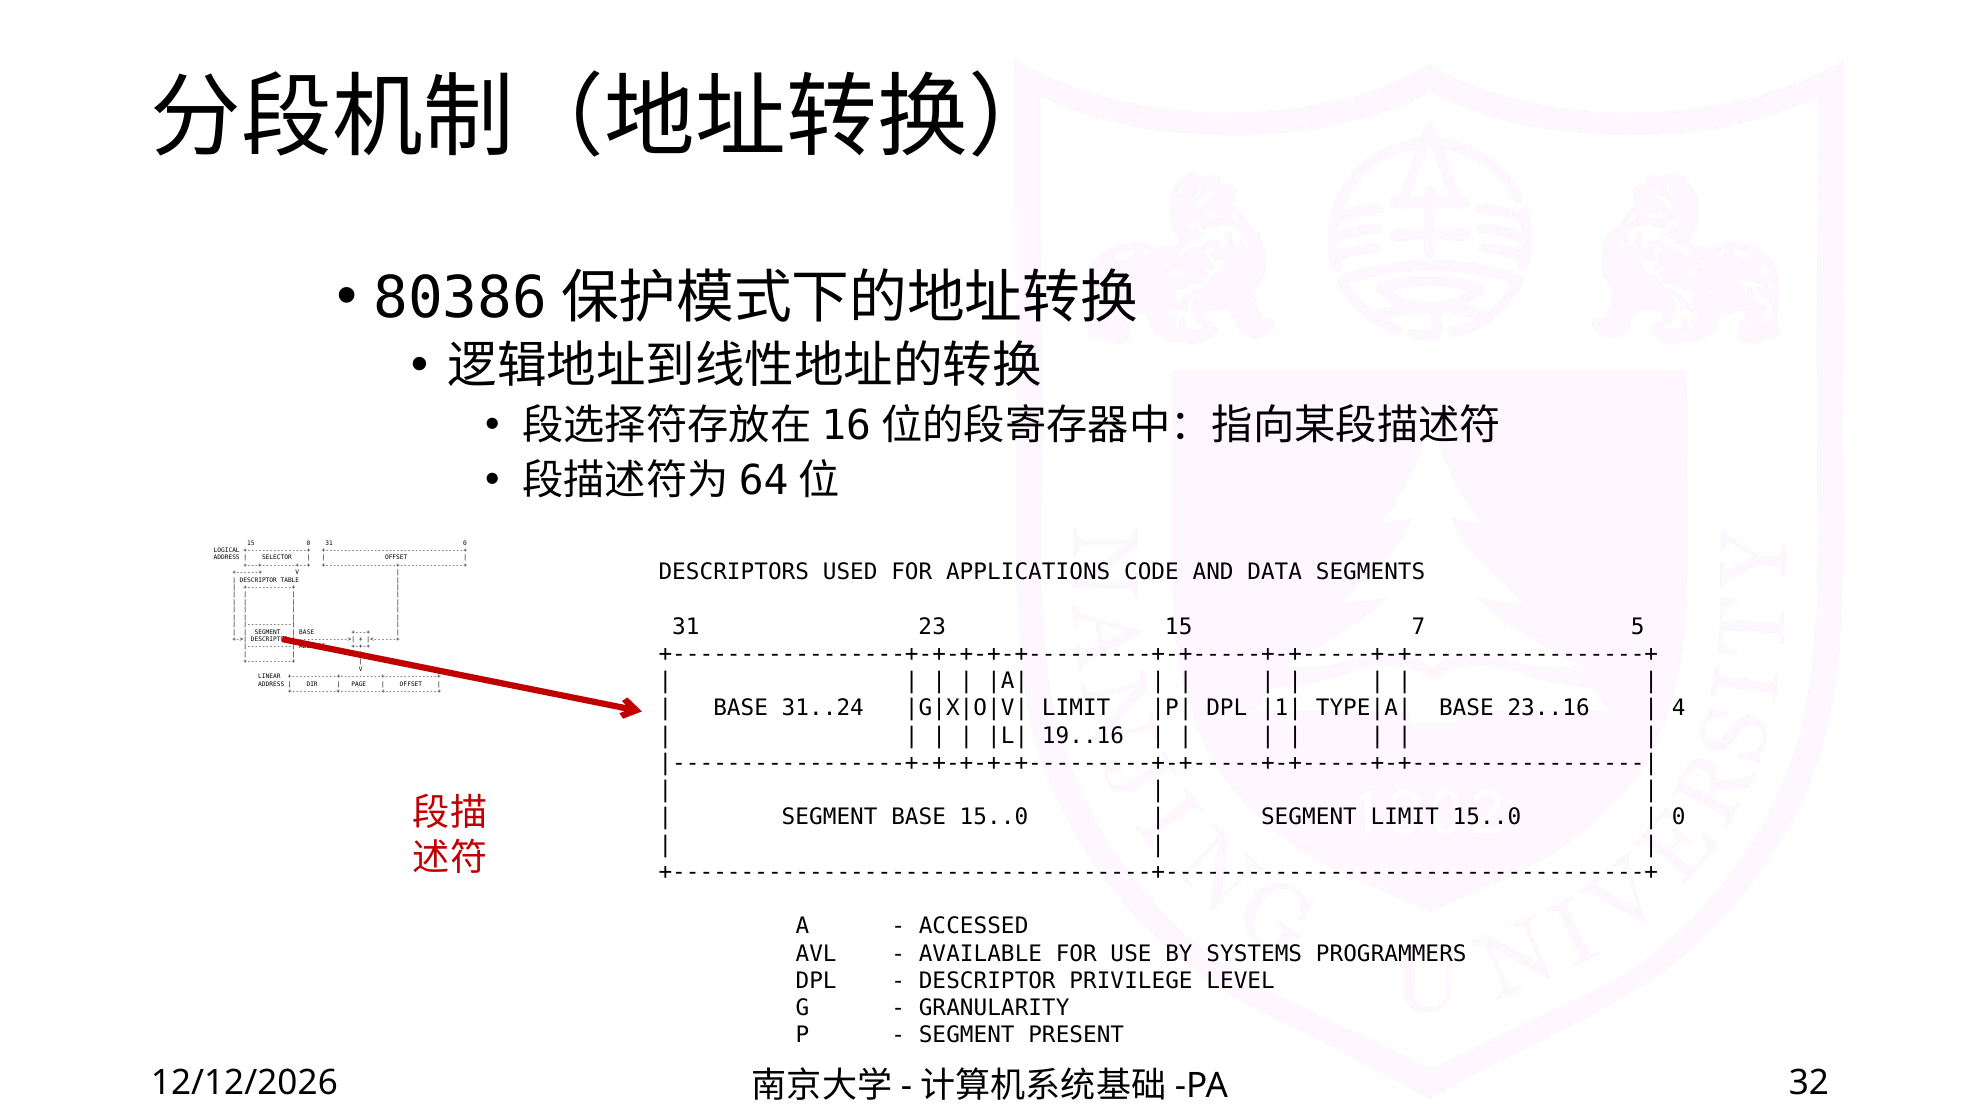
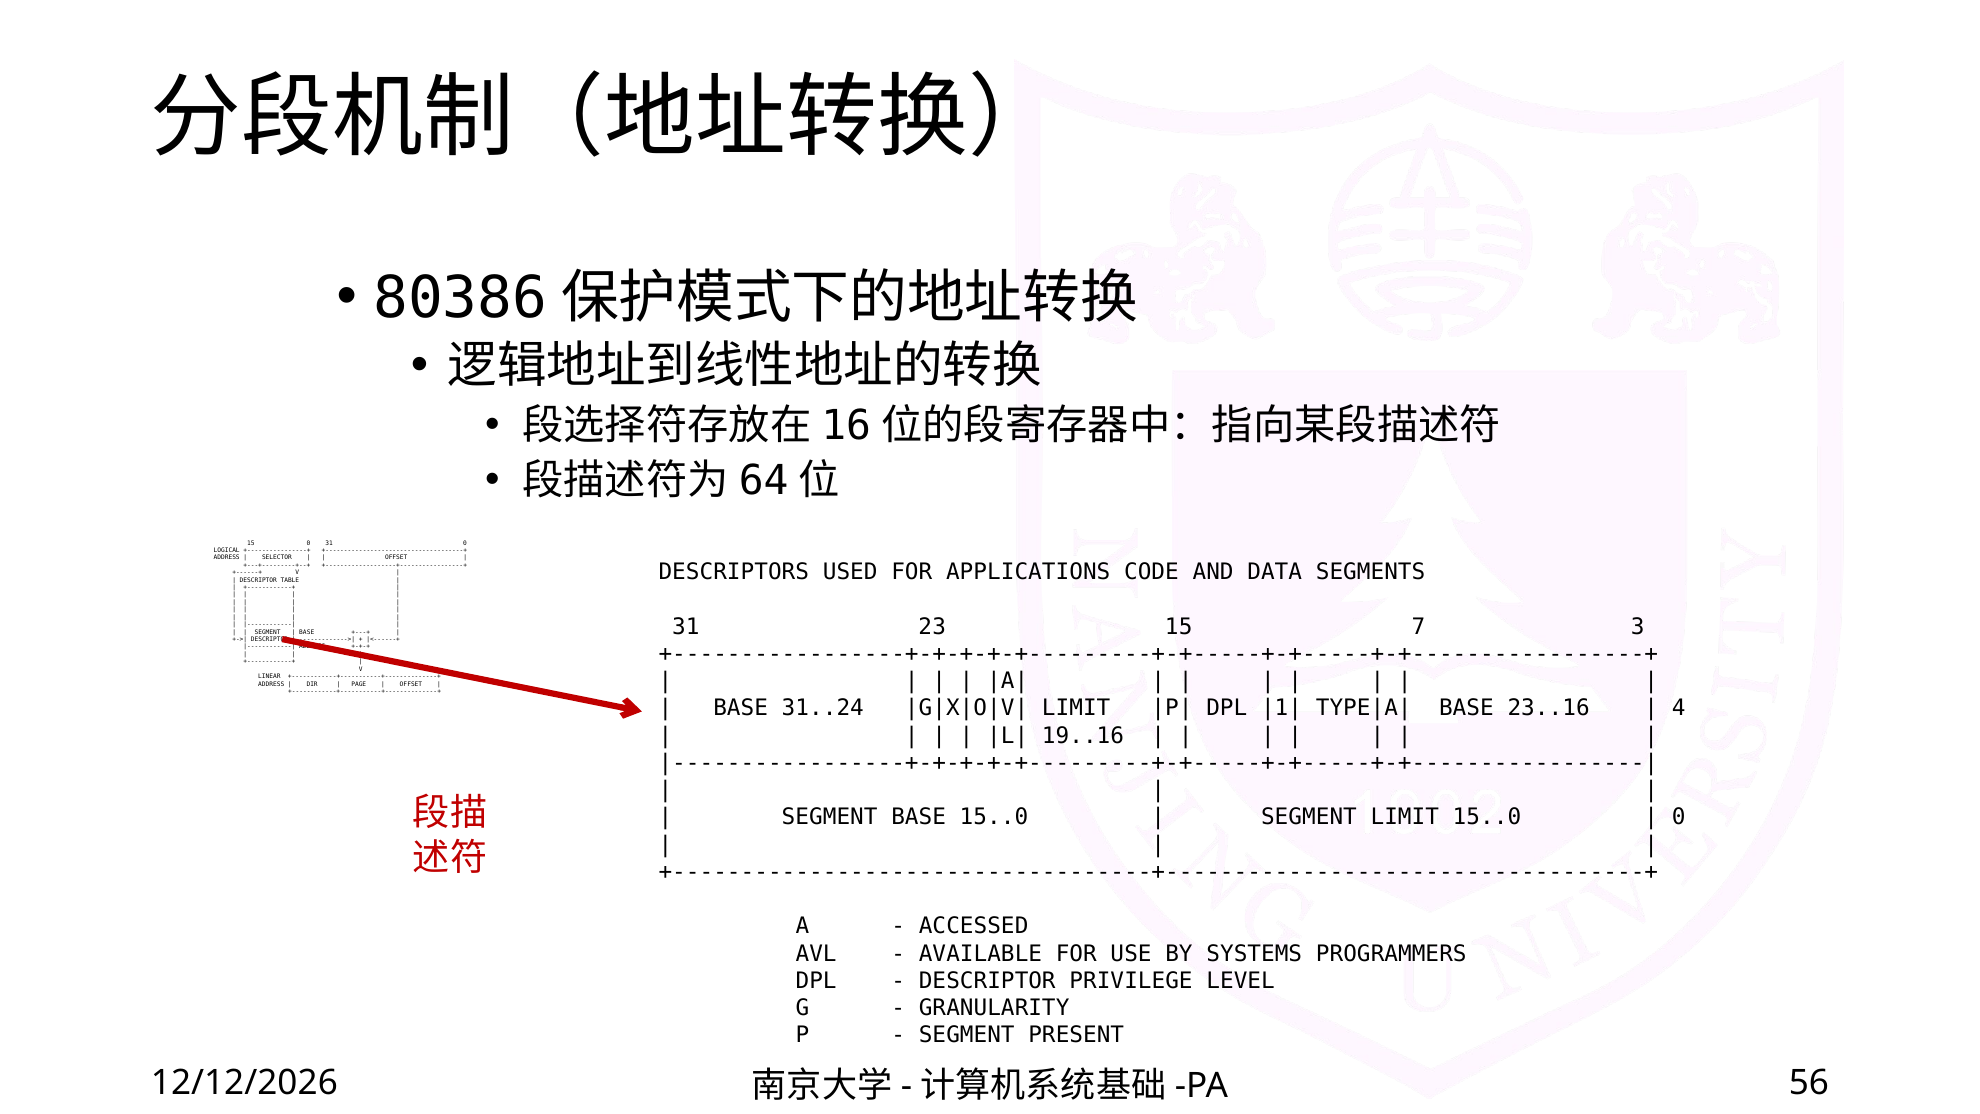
5: 5 -> 3
32: 32 -> 56
